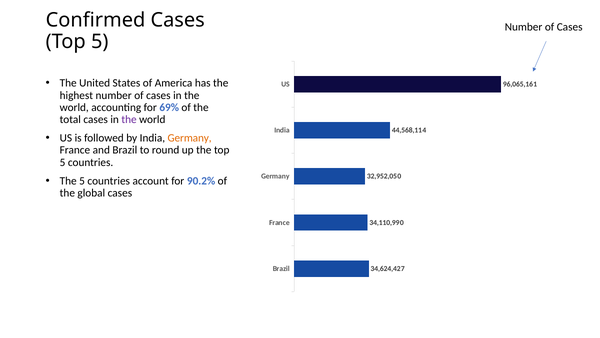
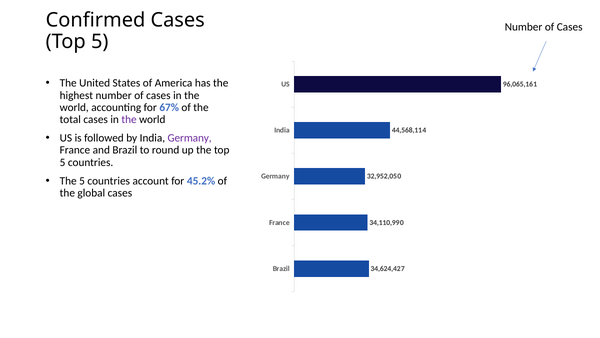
69%: 69% -> 67%
Germany at (190, 138) colour: orange -> purple
90.2%: 90.2% -> 45.2%
